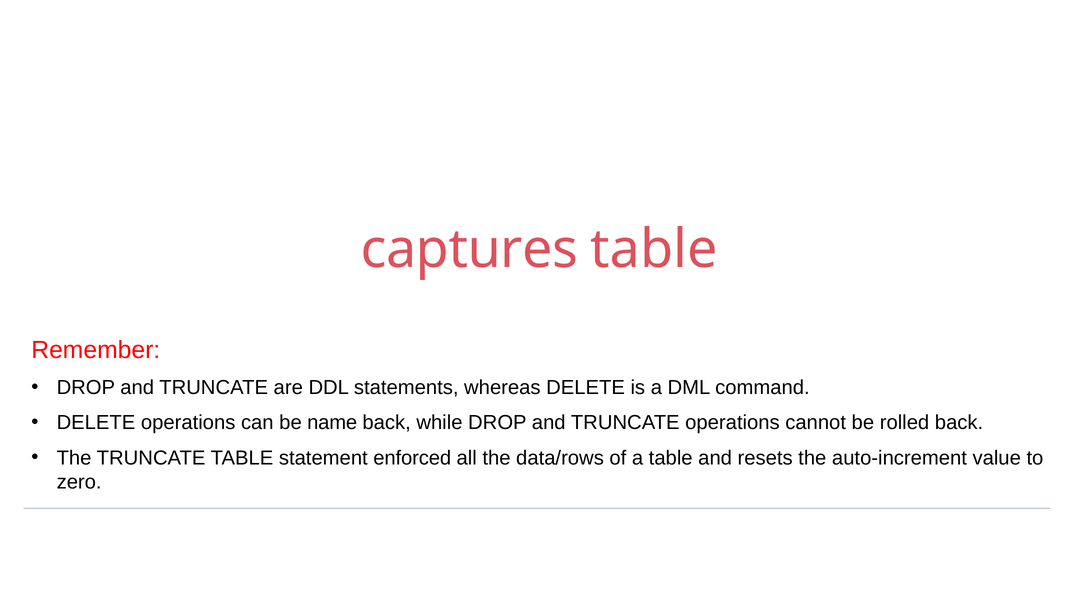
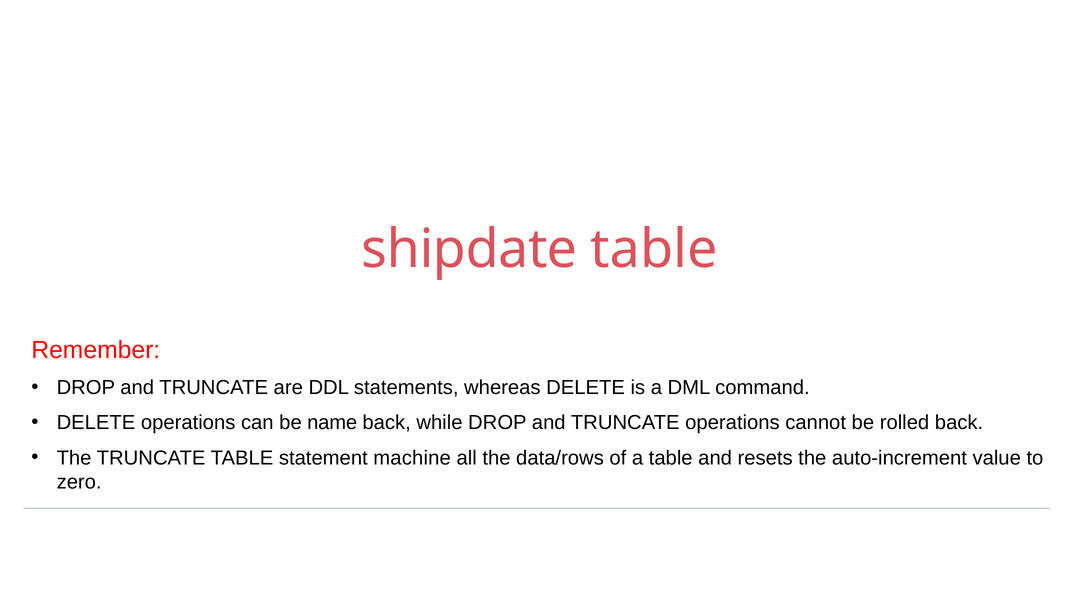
captures: captures -> shipdate
enforced: enforced -> machine
